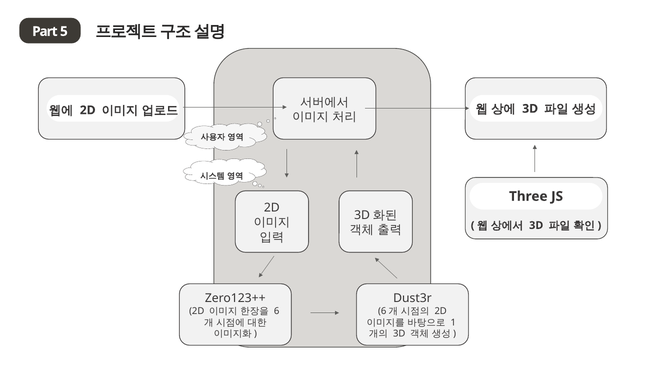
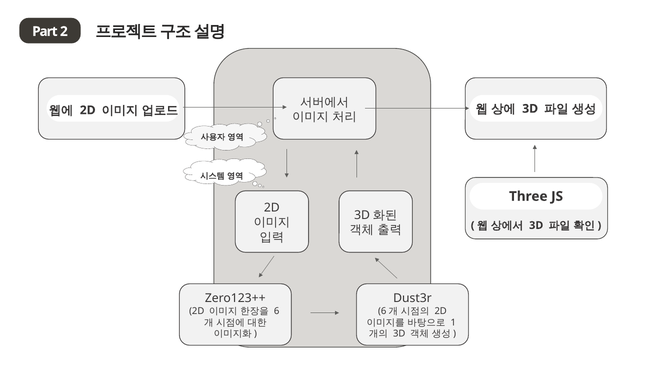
5: 5 -> 2
